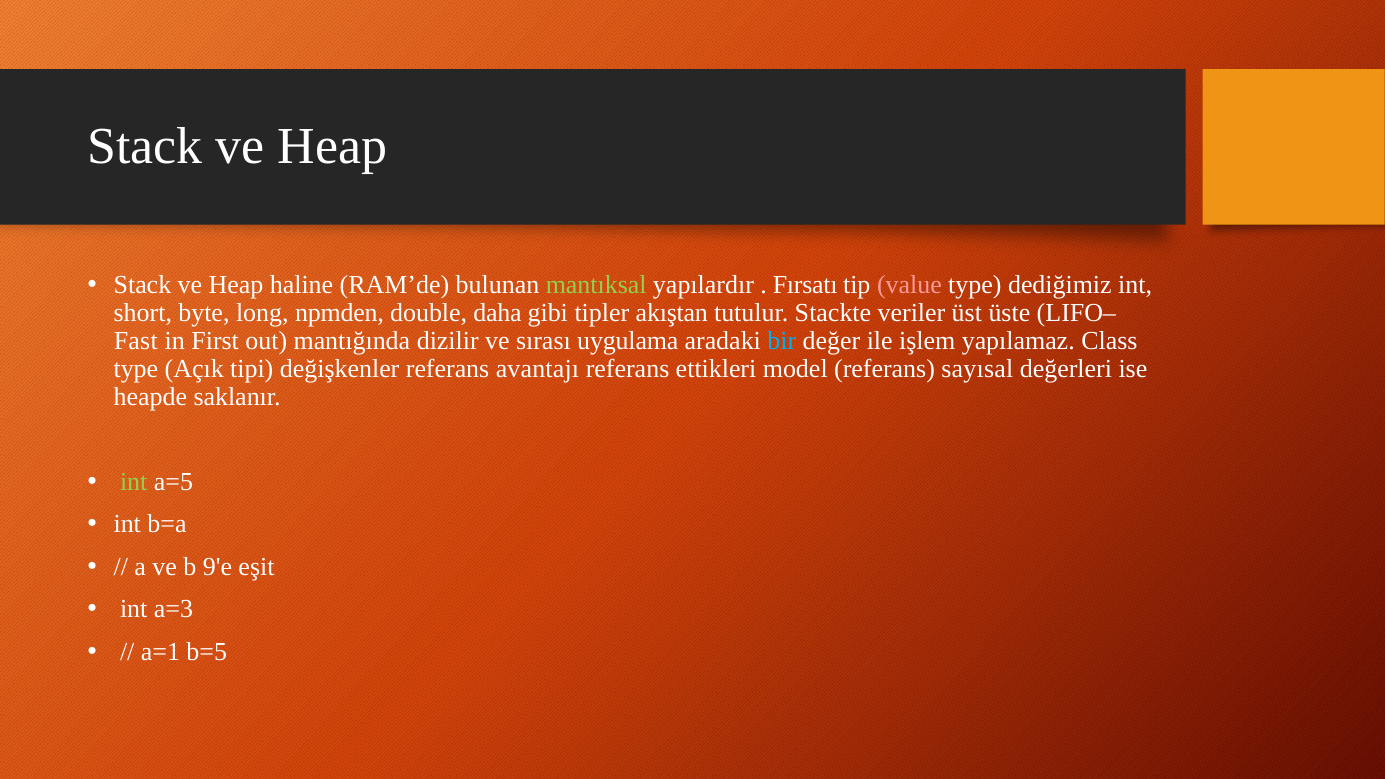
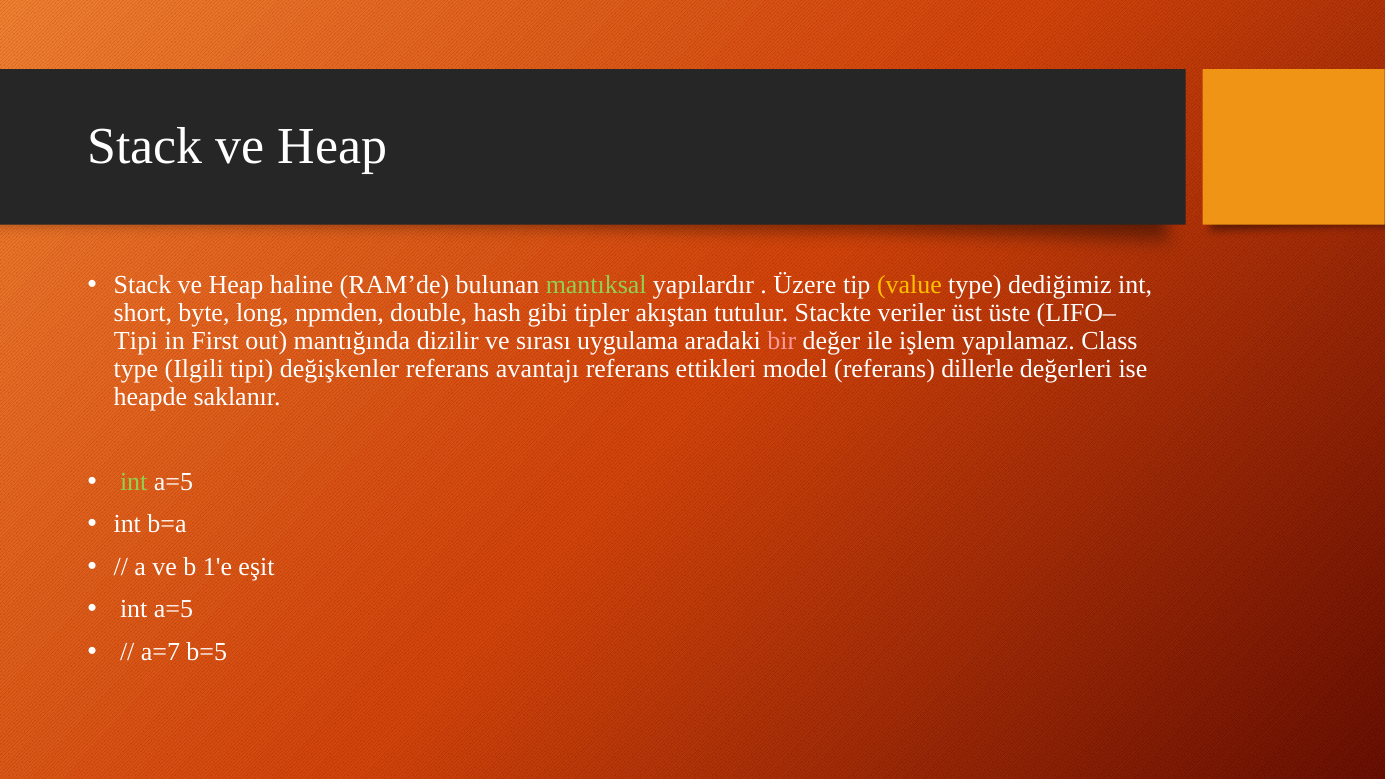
Fırsatı: Fırsatı -> Üzere
value colour: pink -> yellow
daha: daha -> hash
Fast at (136, 341): Fast -> Tipi
bir colour: light blue -> pink
Açık: Açık -> Ilgili
sayısal: sayısal -> dillerle
9'e: 9'e -> 1'e
a=3 at (173, 609): a=3 -> a=5
a=1: a=1 -> a=7
